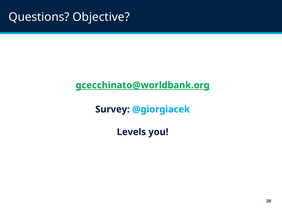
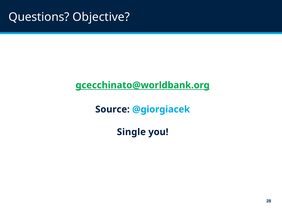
Survey: Survey -> Source
Levels: Levels -> Single
